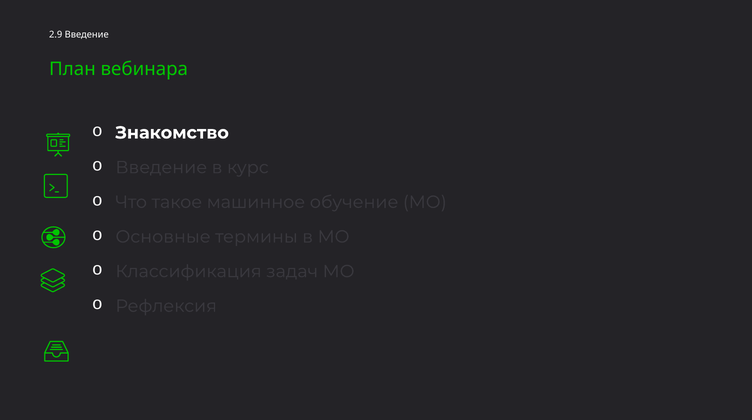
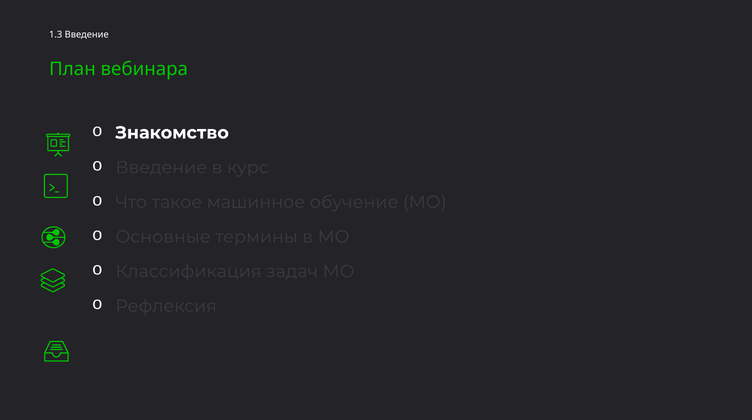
2.9: 2.9 -> 1.3
